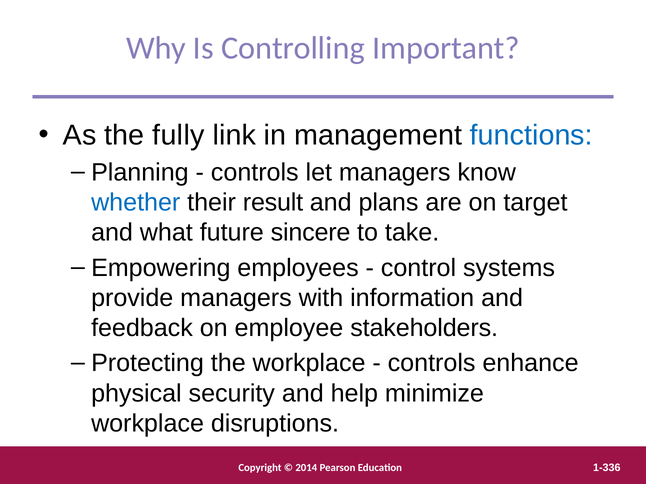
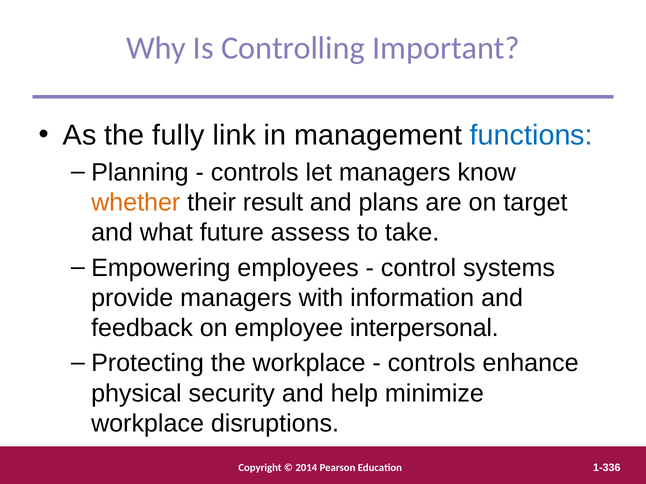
whether colour: blue -> orange
sincere: sincere -> assess
stakeholders: stakeholders -> interpersonal
